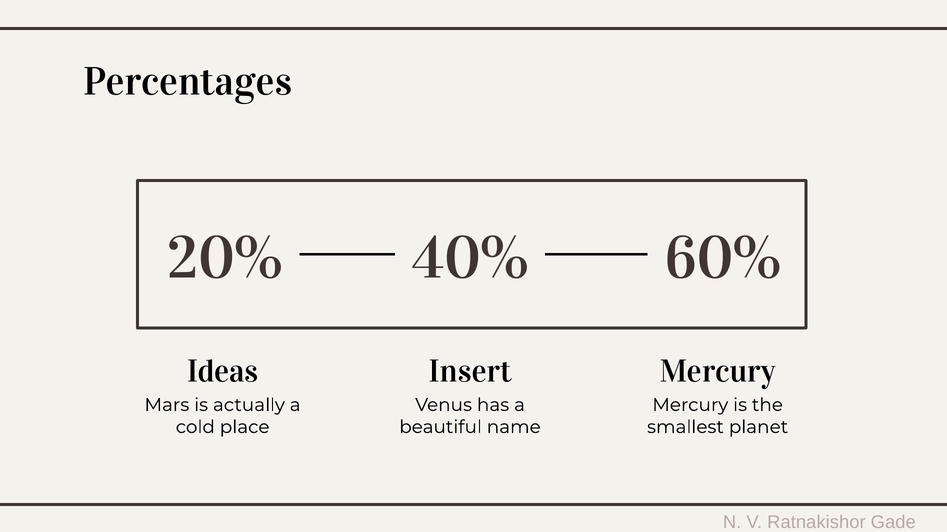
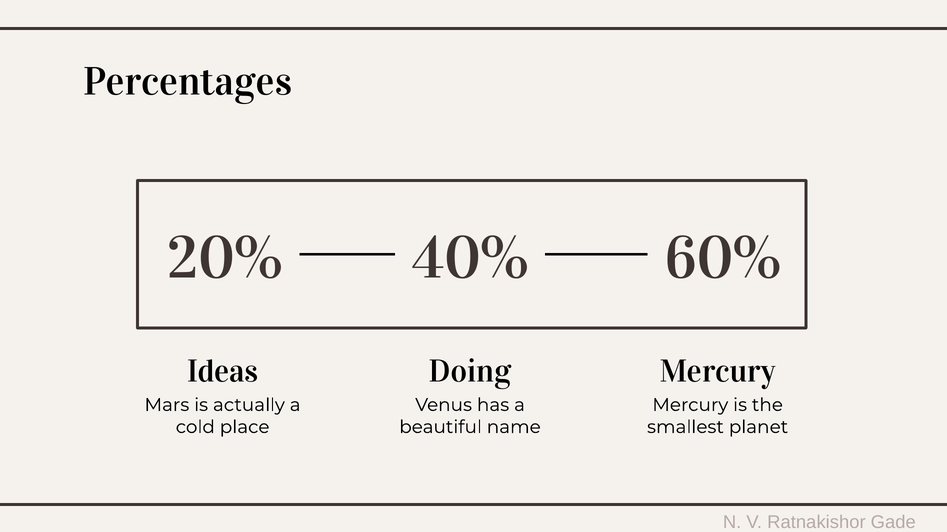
Insert: Insert -> Doing
